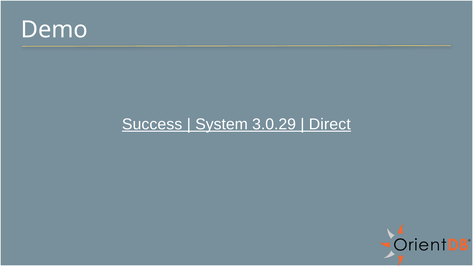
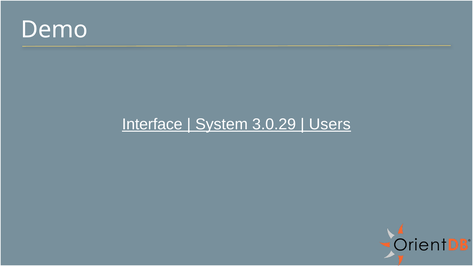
Success: Success -> Interface
Direct: Direct -> Users
